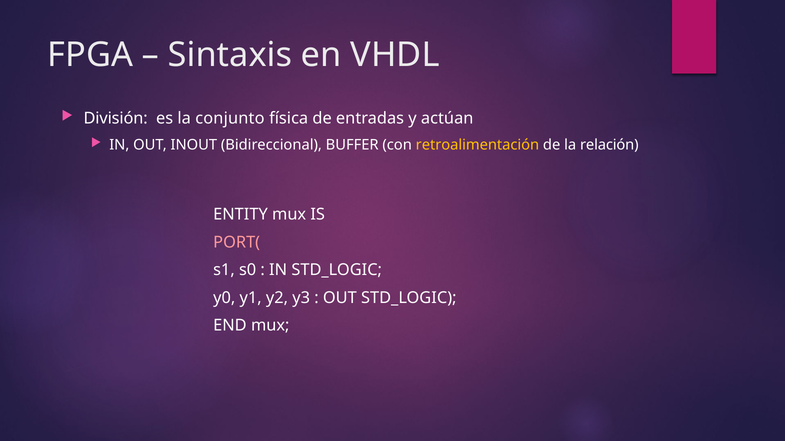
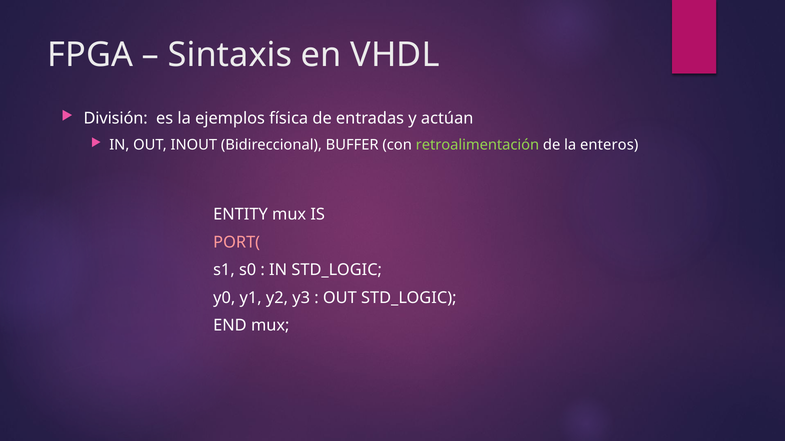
conjunto: conjunto -> ejemplos
retroalimentación colour: yellow -> light green
relación: relación -> enteros
